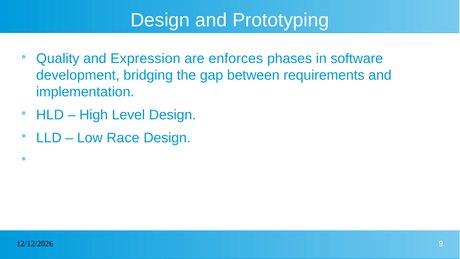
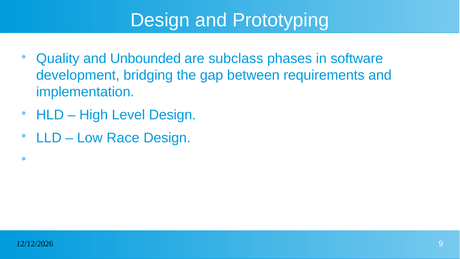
Expression: Expression -> Unbounded
enforces: enforces -> subclass
